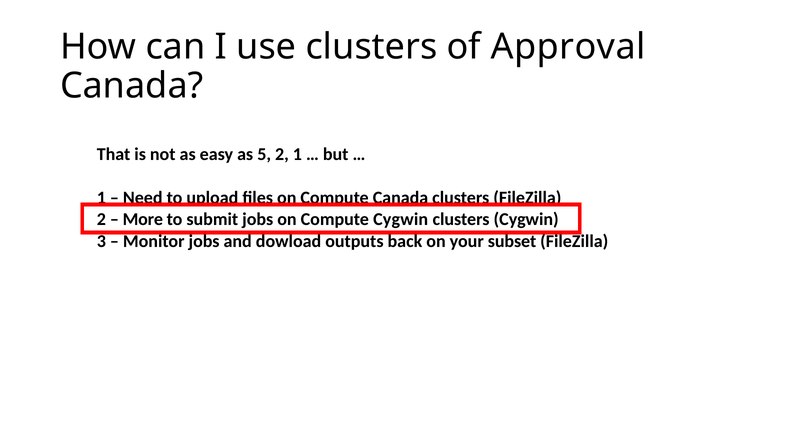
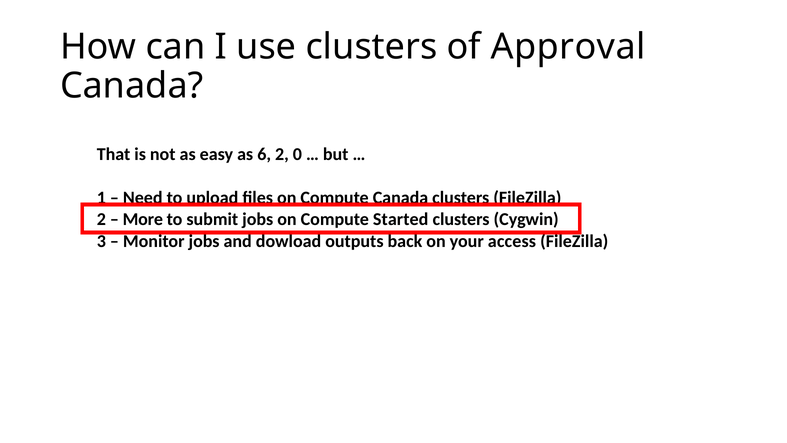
5: 5 -> 6
2 1: 1 -> 0
Compute Cygwin: Cygwin -> Started
subset: subset -> access
